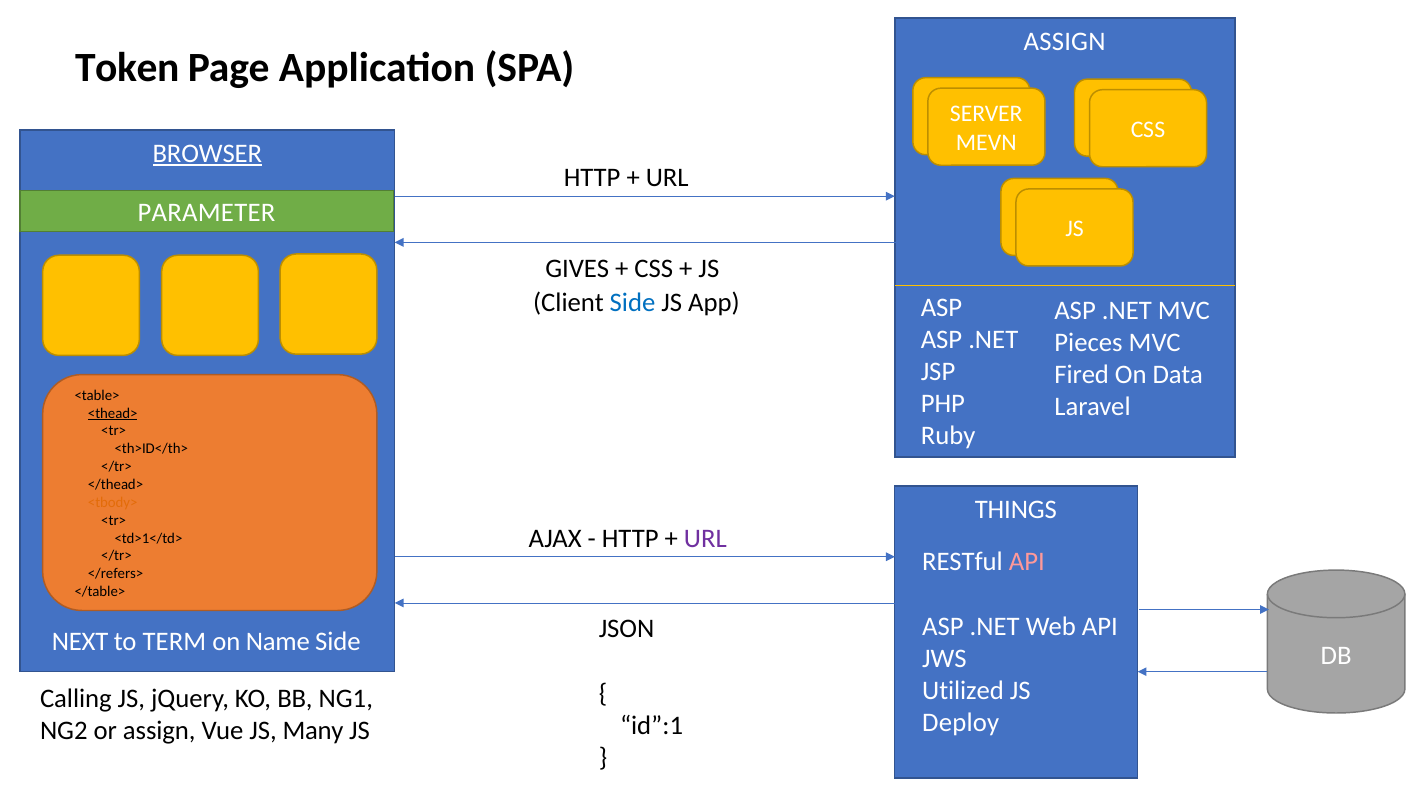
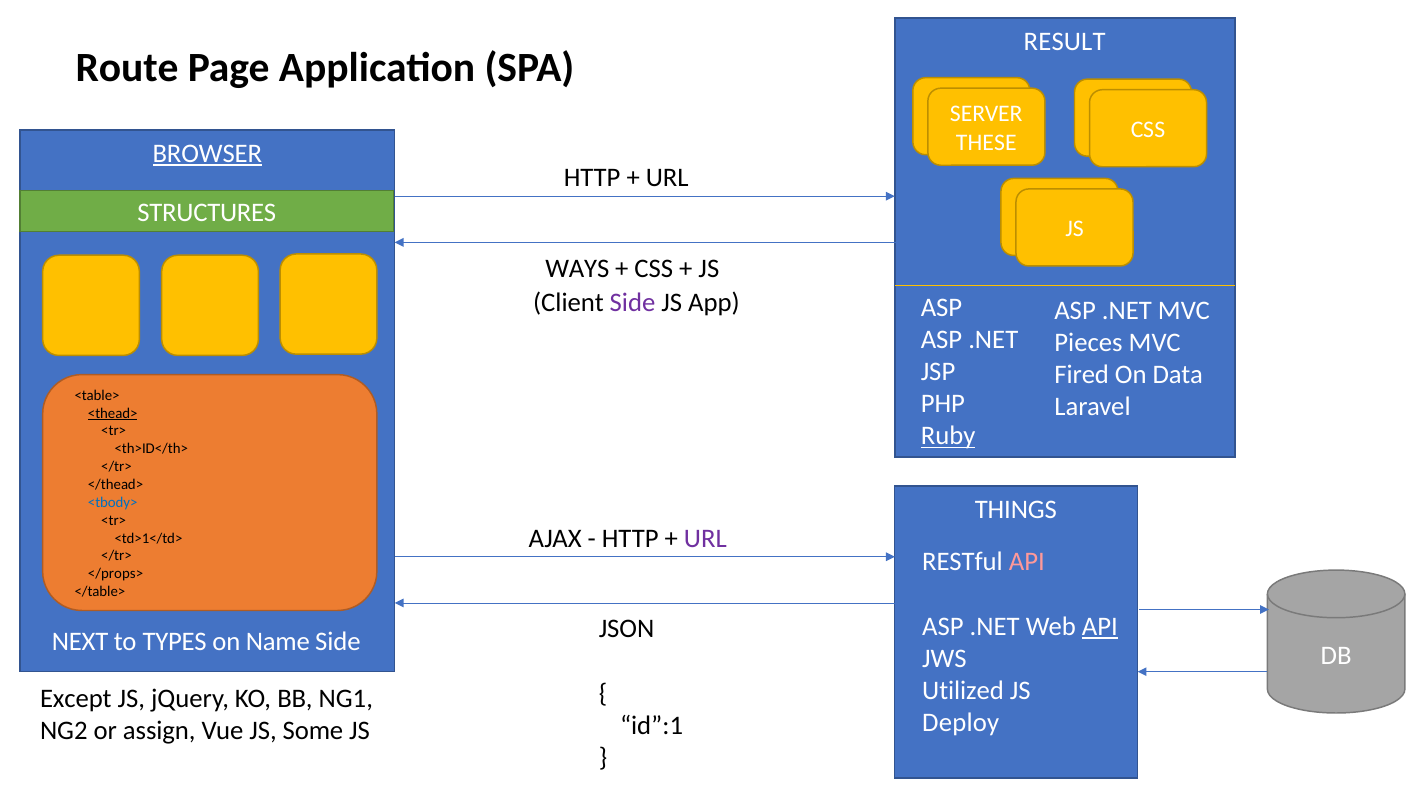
ASSIGN at (1065, 41): ASSIGN -> RESULT
Token: Token -> Route
MEVN: MEVN -> THESE
PARAMETER: PARAMETER -> STRUCTURES
GIVES: GIVES -> WAYS
Side at (633, 302) colour: blue -> purple
Ruby underline: none -> present
<tbody> colour: orange -> blue
</refers>: </refers> -> </props>
API at (1100, 626) underline: none -> present
TERM: TERM -> TYPES
Calling: Calling -> Except
Many: Many -> Some
